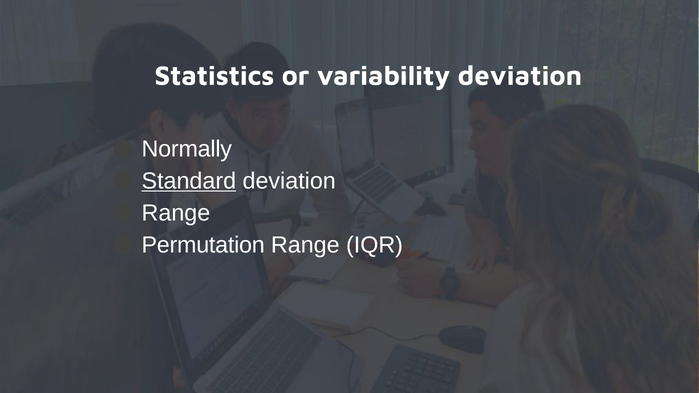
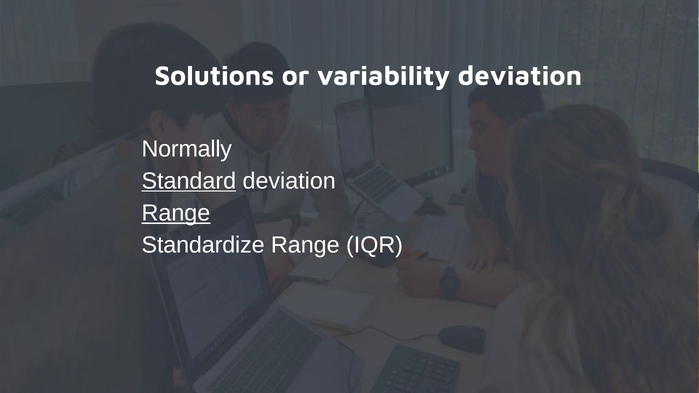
Statistics: Statistics -> Solutions
Range at (176, 213) underline: none -> present
Permutation: Permutation -> Standardize
